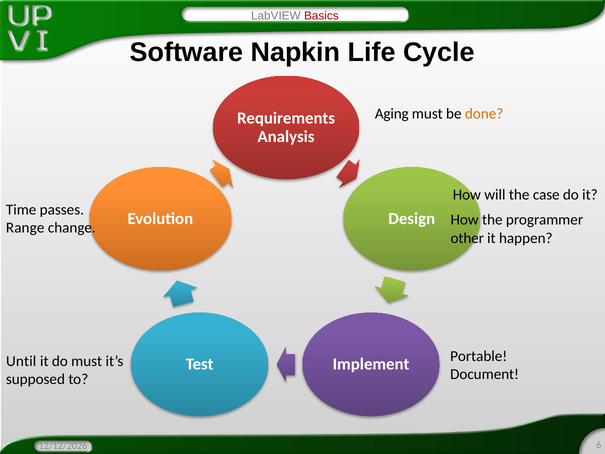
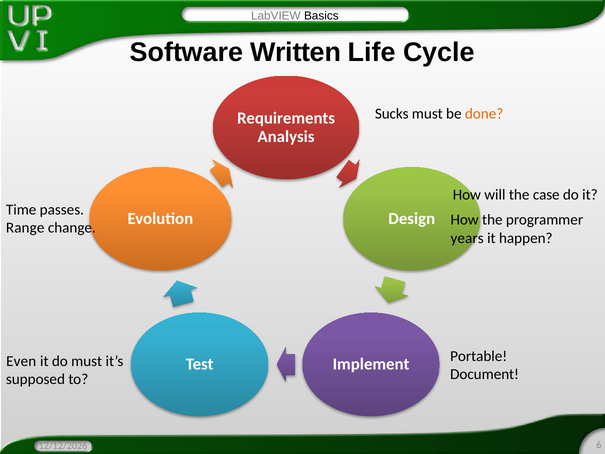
Basics colour: red -> black
Napkin: Napkin -> Written
Aging: Aging -> Sucks
other: other -> years
Until: Until -> Even
